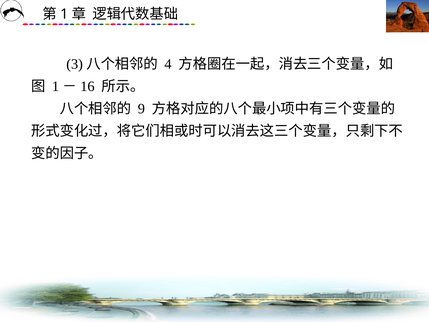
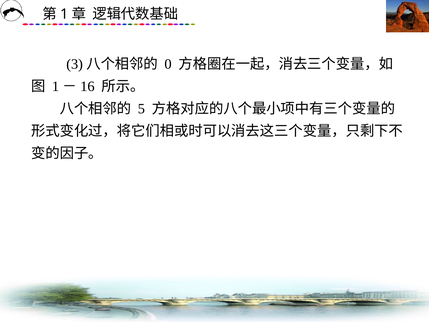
4: 4 -> 0
9: 9 -> 5
